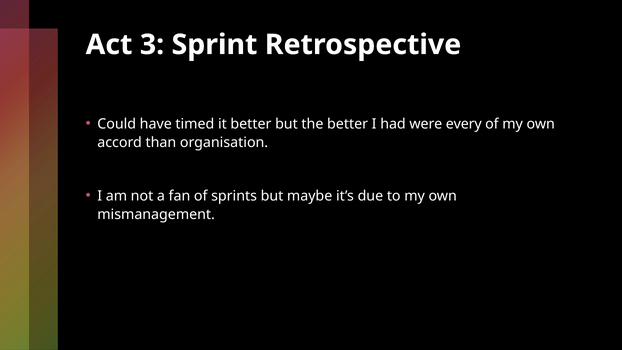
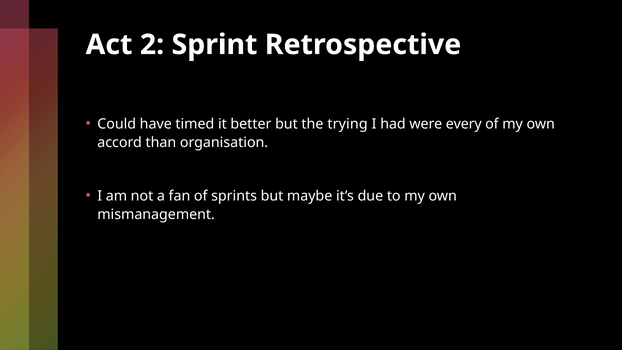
3: 3 -> 2
the better: better -> trying
